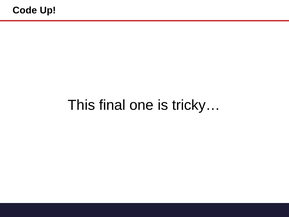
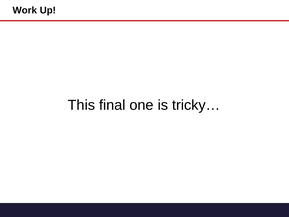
Code: Code -> Work
